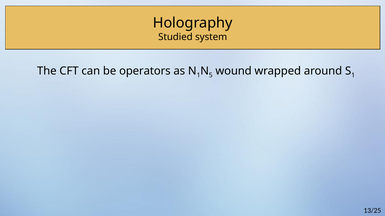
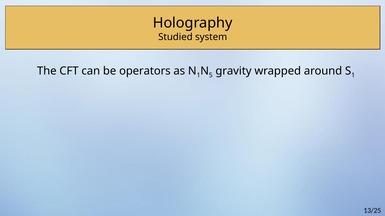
wound: wound -> gravity
